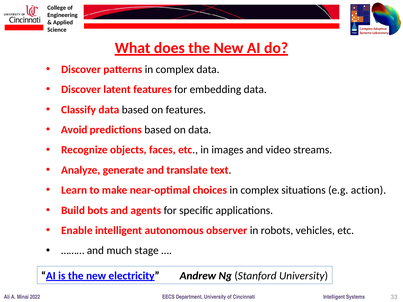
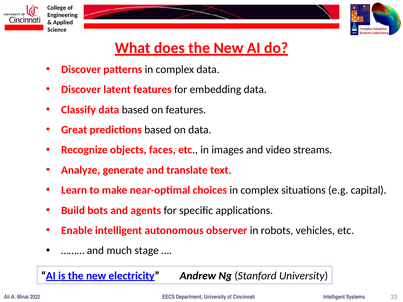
Avoid: Avoid -> Great
action: action -> capital
